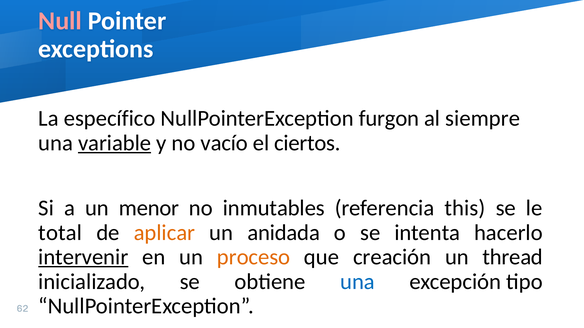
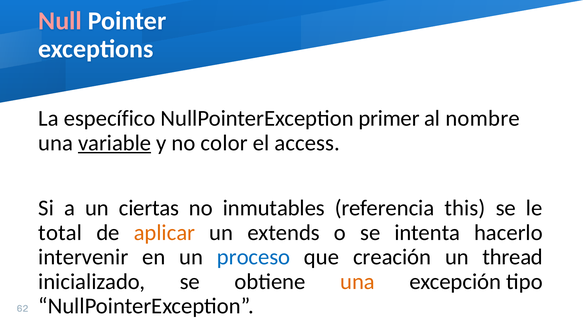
furgon: furgon -> primer
siempre: siempre -> nombre
vacío: vacío -> color
ciertos: ciertos -> access
menor: menor -> ciertas
anidada: anidada -> extends
intervenir underline: present -> none
proceso colour: orange -> blue
una at (358, 282) colour: blue -> orange
